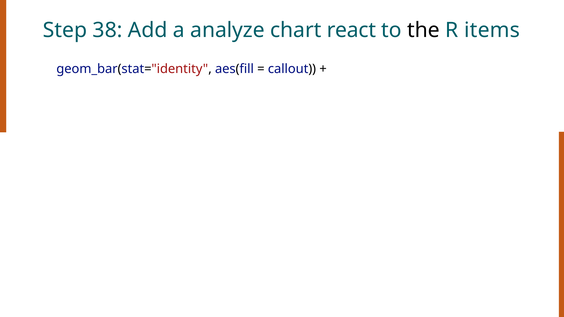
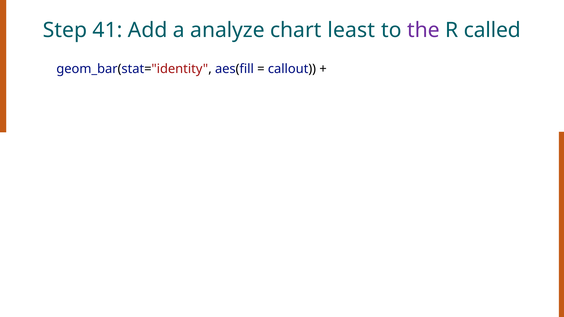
38: 38 -> 41
react: react -> least
the colour: black -> purple
items: items -> called
